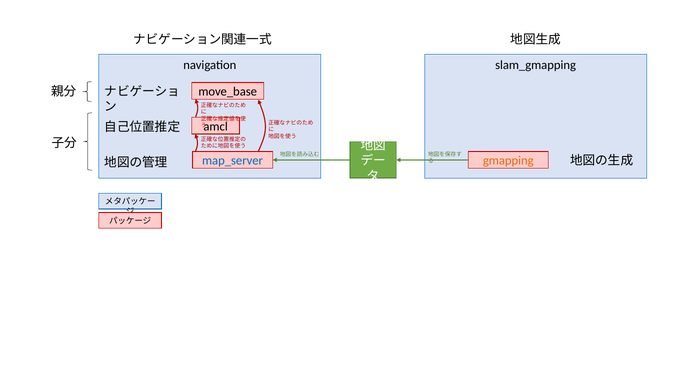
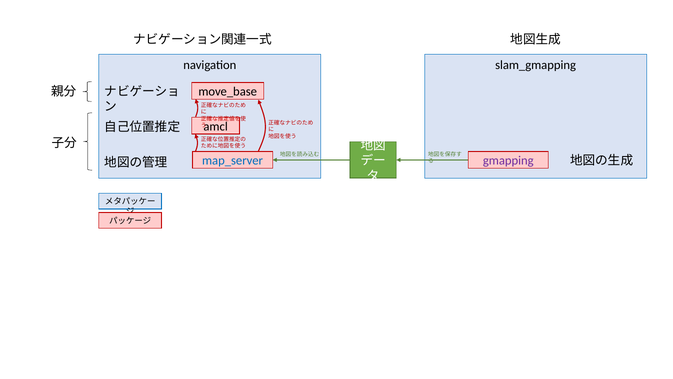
gmapping colour: orange -> purple
